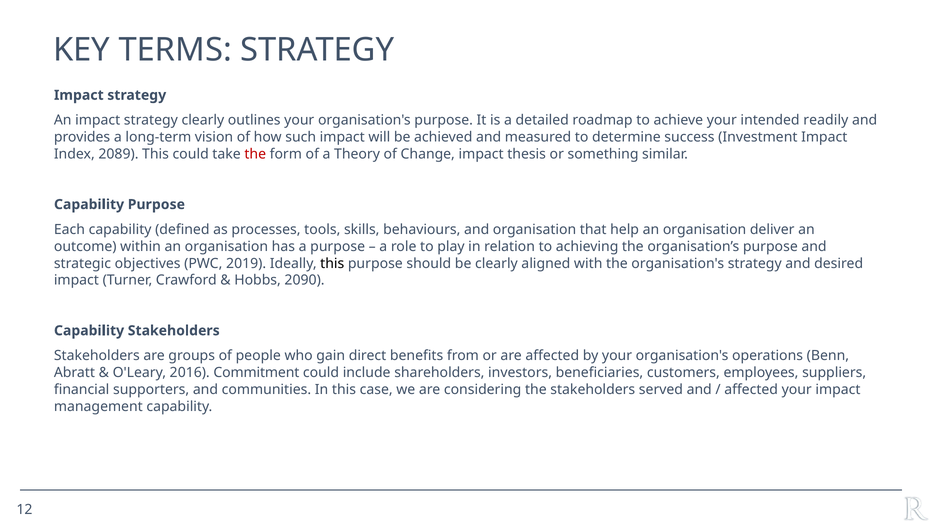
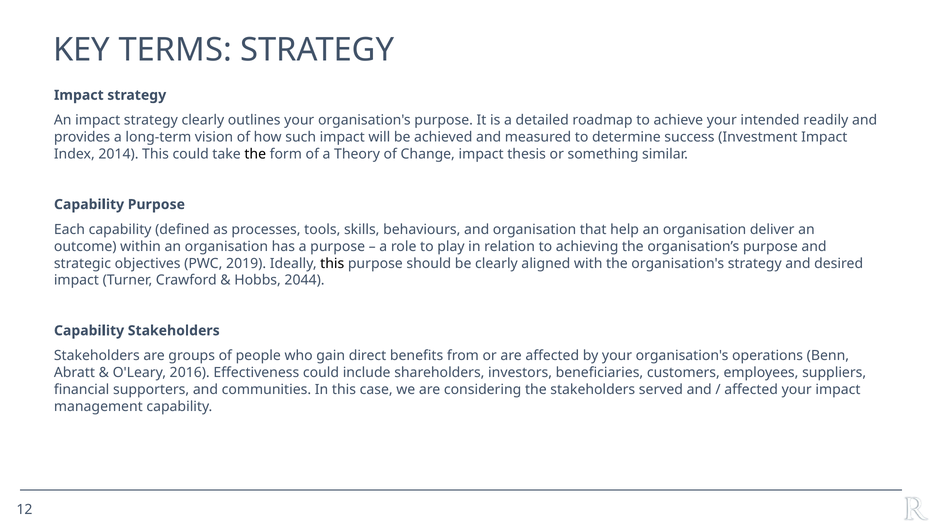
2089: 2089 -> 2014
the at (255, 154) colour: red -> black
2090: 2090 -> 2044
Commitment: Commitment -> Effectiveness
